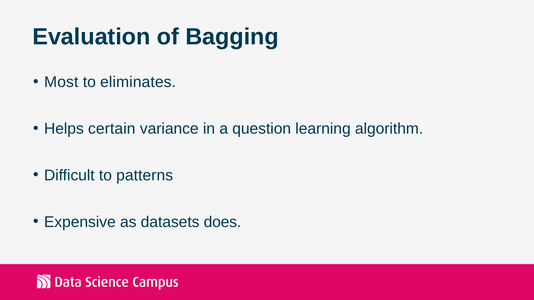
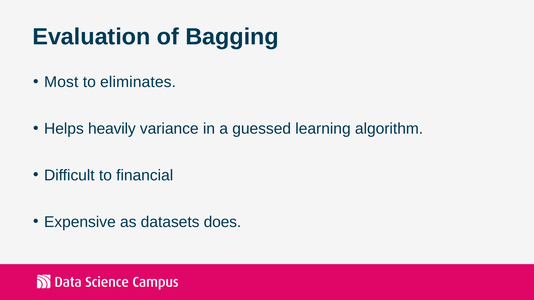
certain: certain -> heavily
question: question -> guessed
patterns: patterns -> financial
